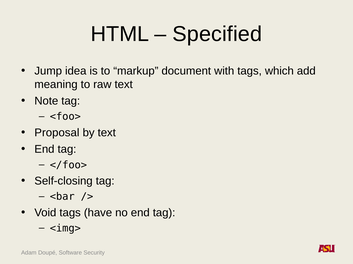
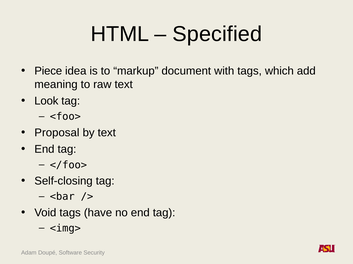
Jump: Jump -> Piece
Note: Note -> Look
